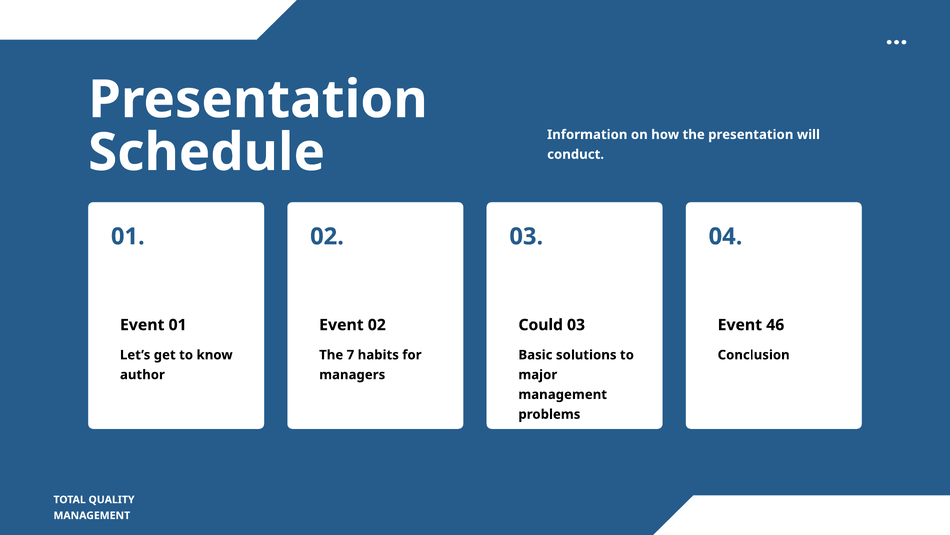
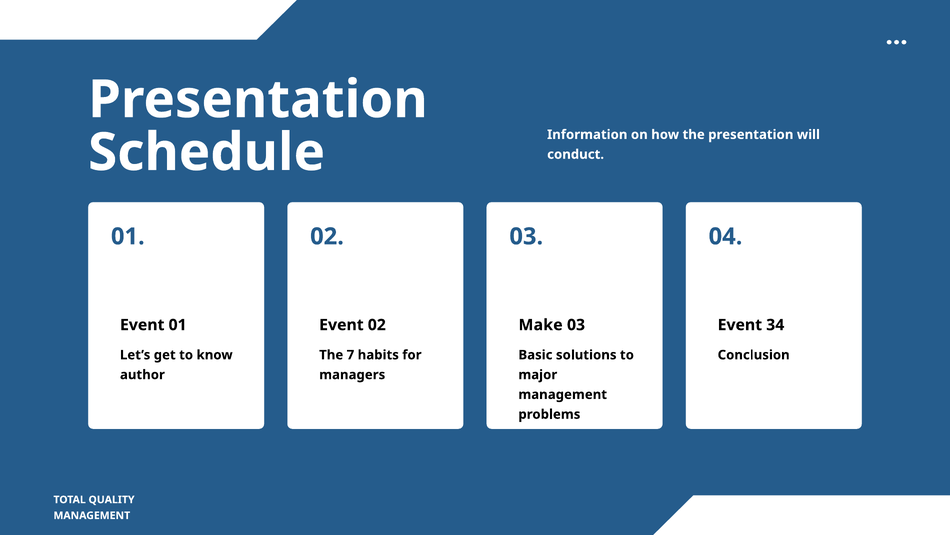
Could: Could -> Make
46: 46 -> 34
